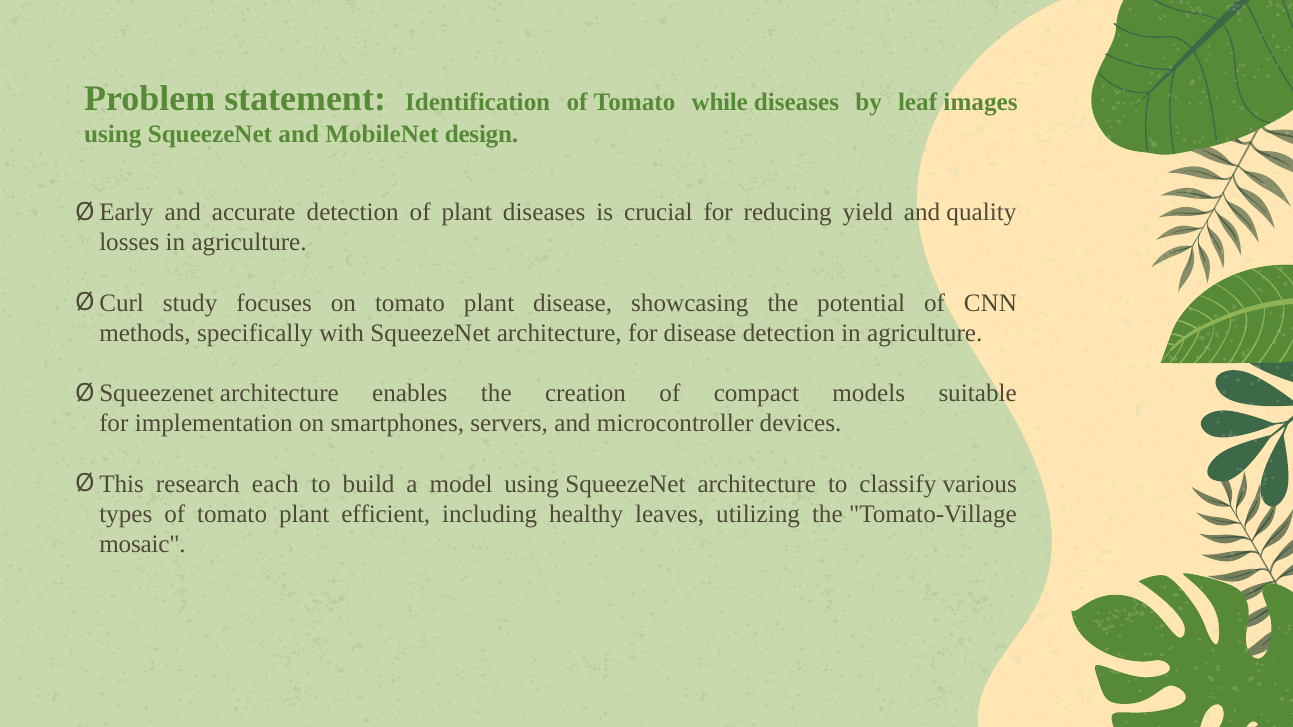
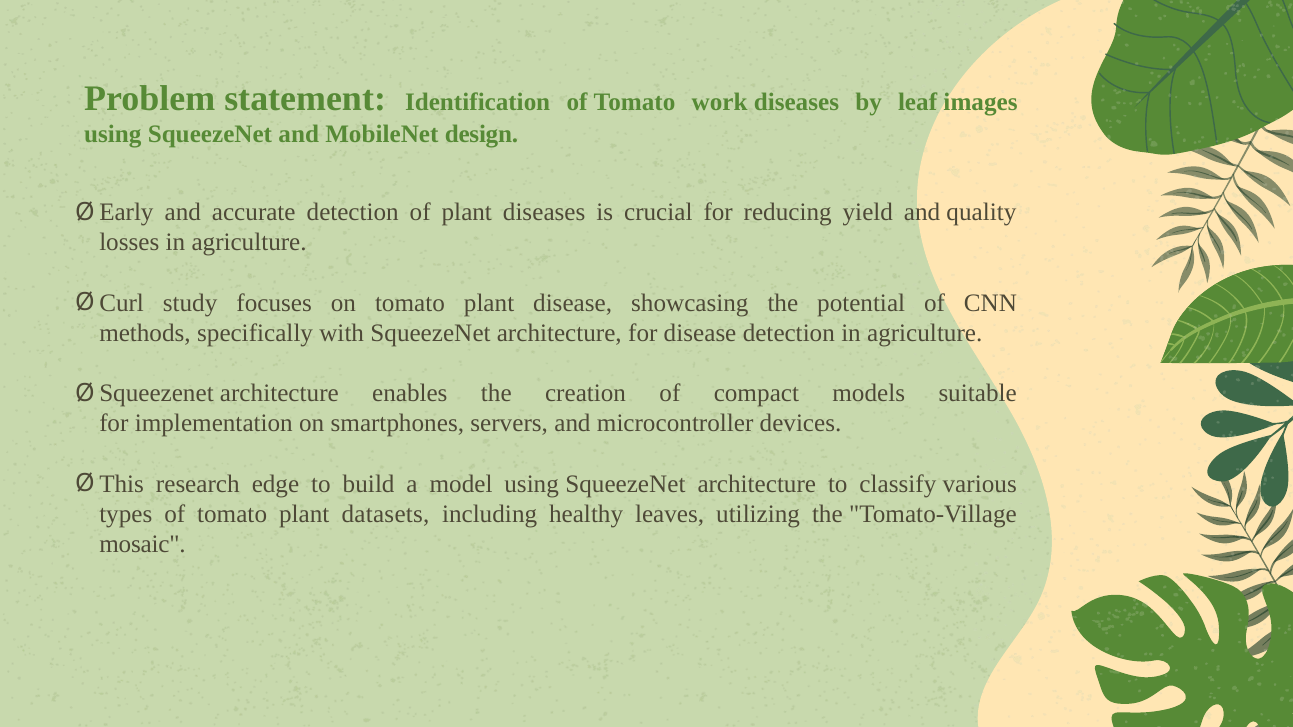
while: while -> work
each: each -> edge
efficient: efficient -> datasets
